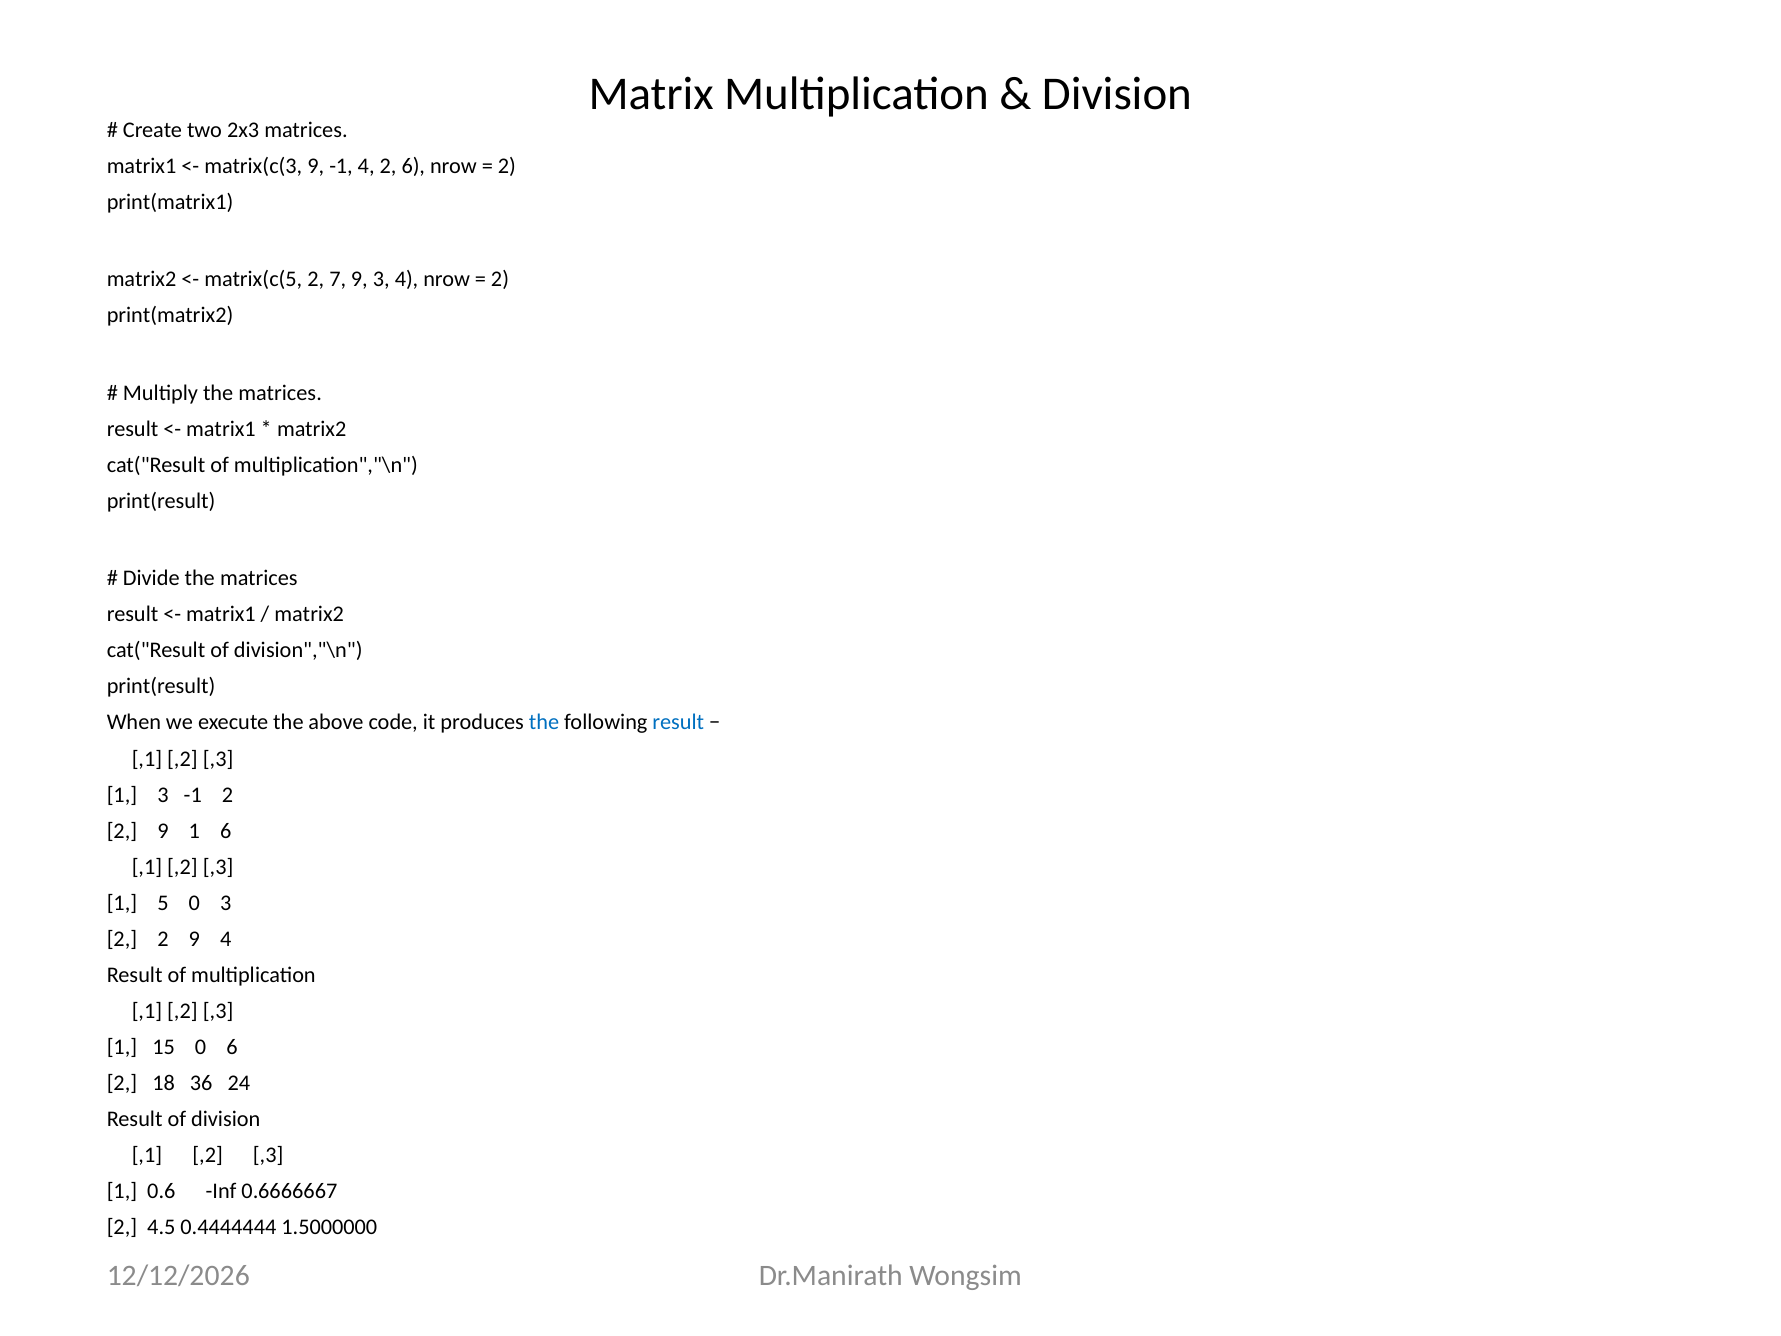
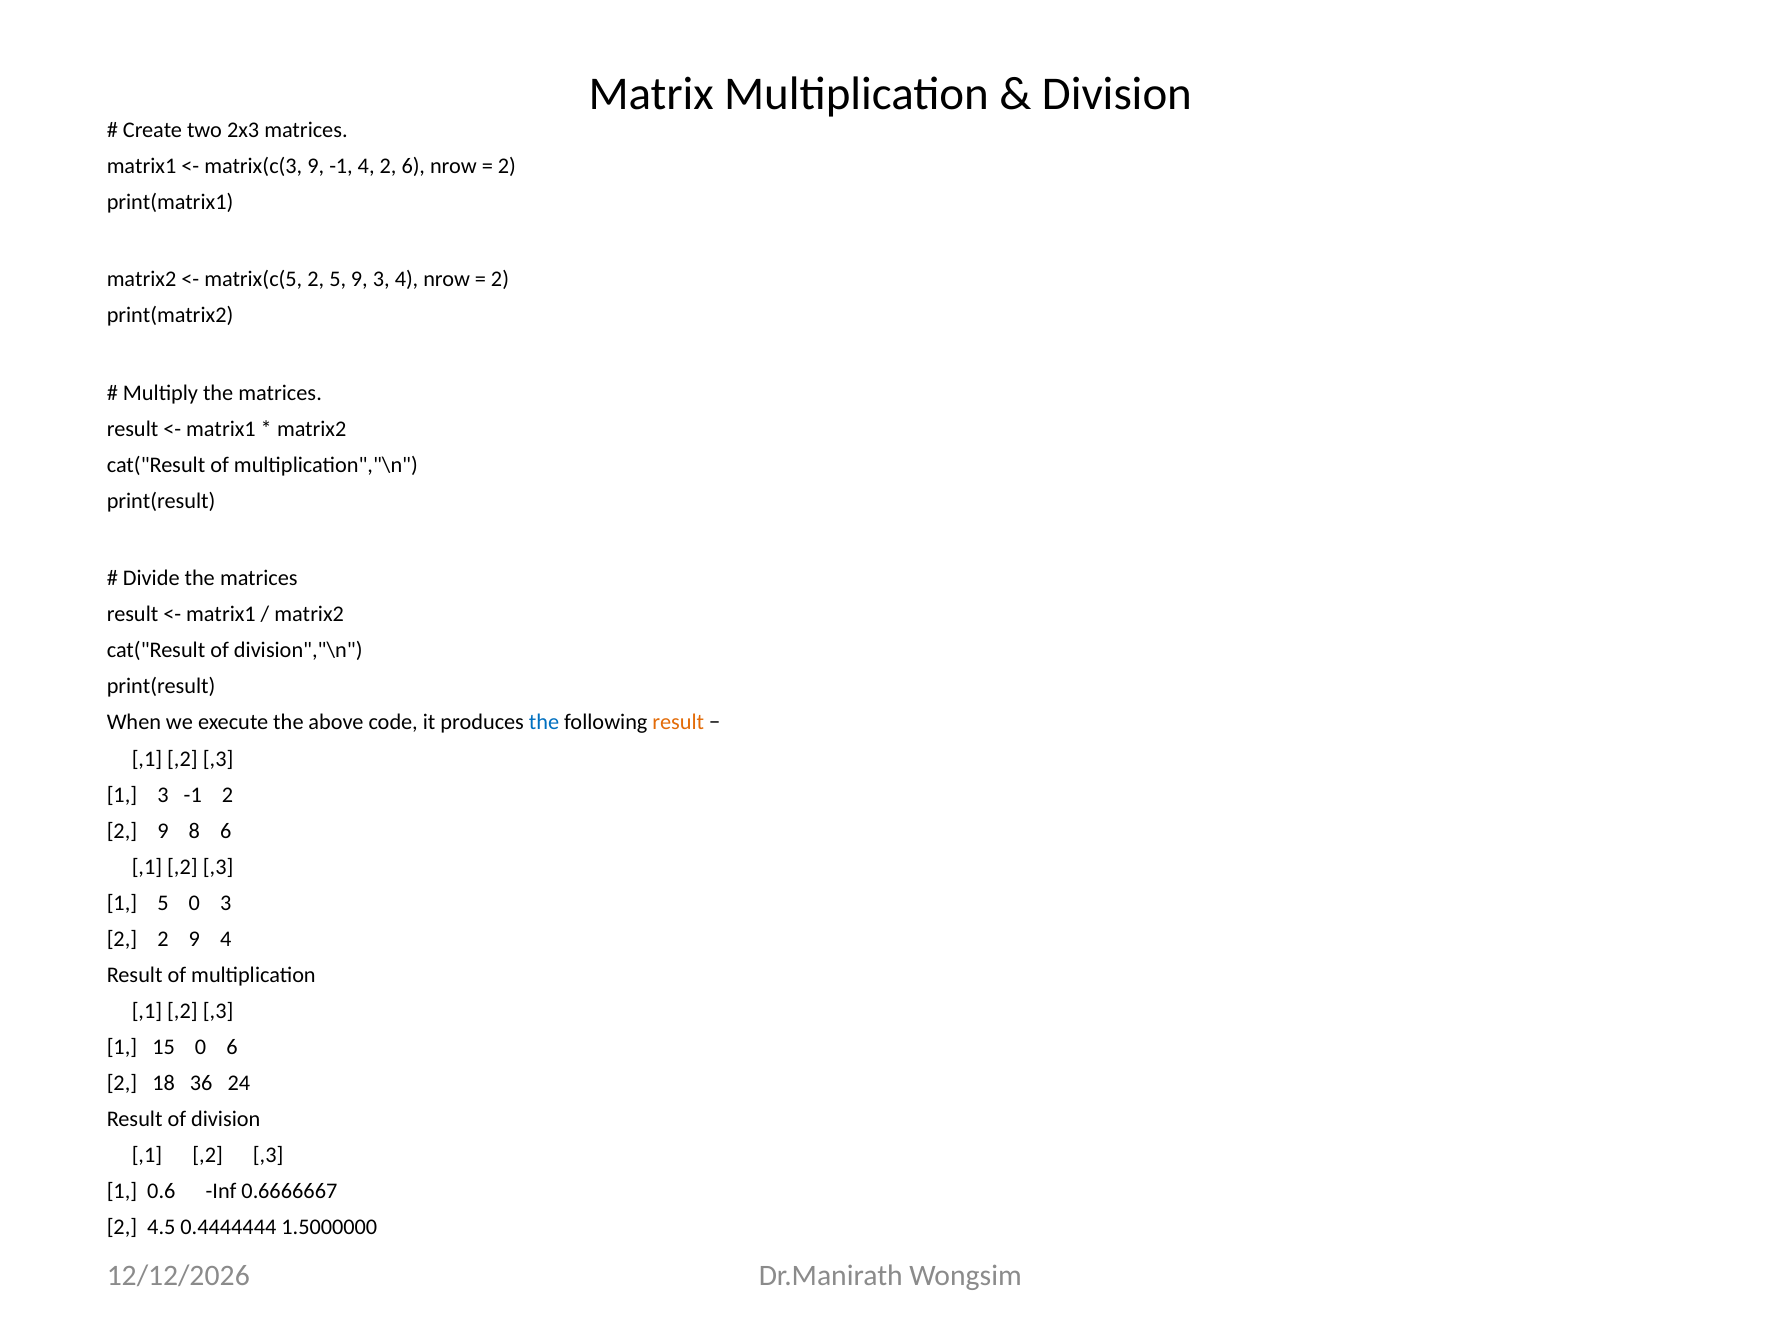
2 7: 7 -> 5
result at (678, 723) colour: blue -> orange
9 1: 1 -> 8
